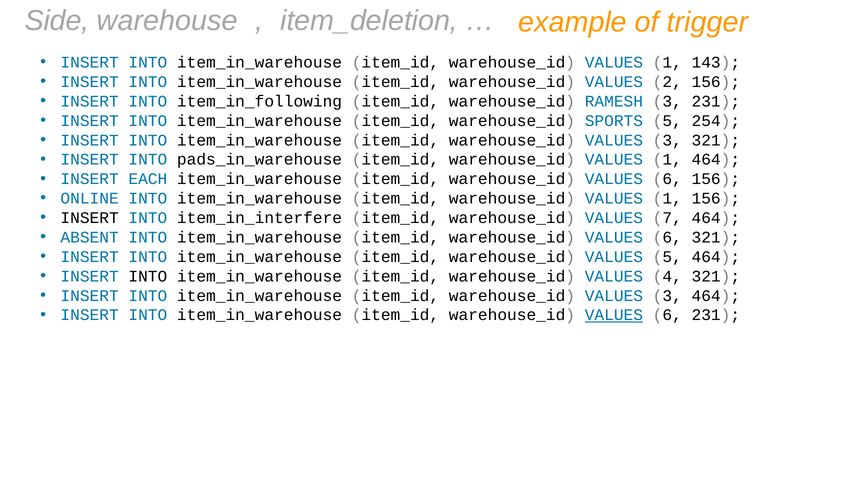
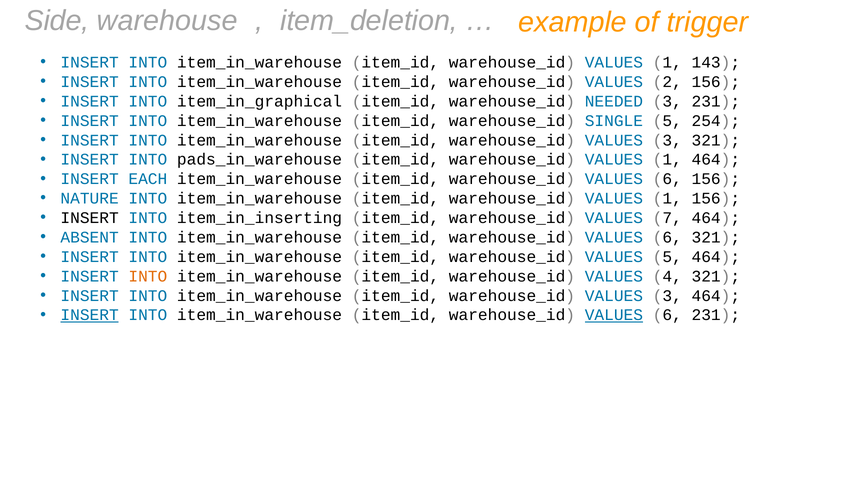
item_in_following: item_in_following -> item_in_graphical
RAMESH: RAMESH -> NEEDED
SPORTS: SPORTS -> SINGLE
ONLINE: ONLINE -> NATURE
item_in_interfere: item_in_interfere -> item_in_inserting
INTO at (148, 276) colour: black -> orange
INSERT at (90, 315) underline: none -> present
